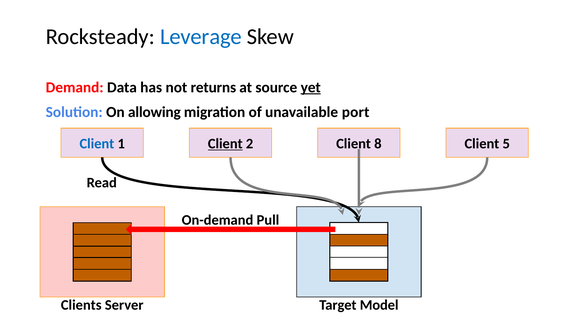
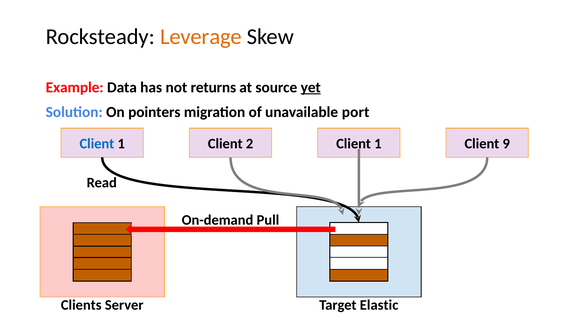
Leverage colour: blue -> orange
Demand: Demand -> Example
allowing: allowing -> pointers
Client at (225, 144) underline: present -> none
2 Client 8: 8 -> 1
5: 5 -> 9
Model: Model -> Elastic
